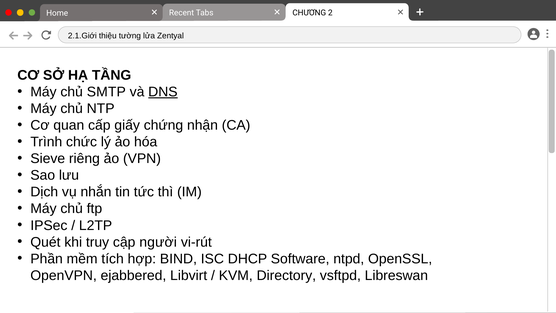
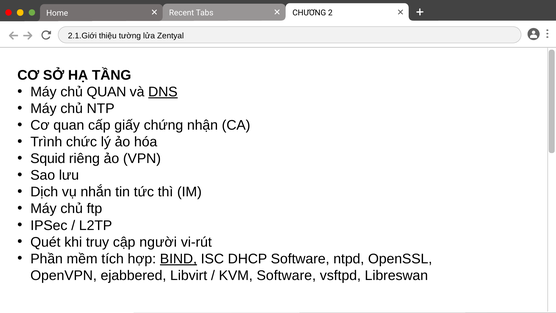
chủ SMTP: SMTP -> QUAN
Sieve: Sieve -> Squid
BIND underline: none -> present
KVM Directory: Directory -> Software
